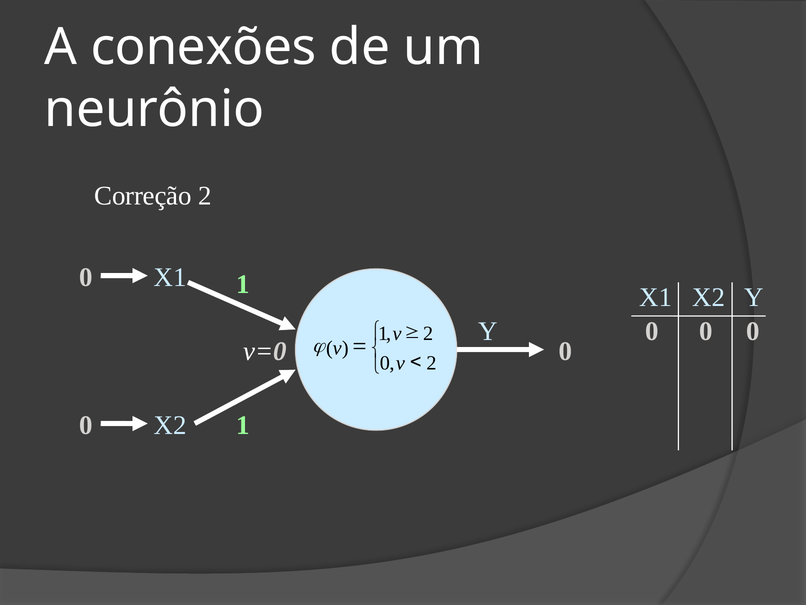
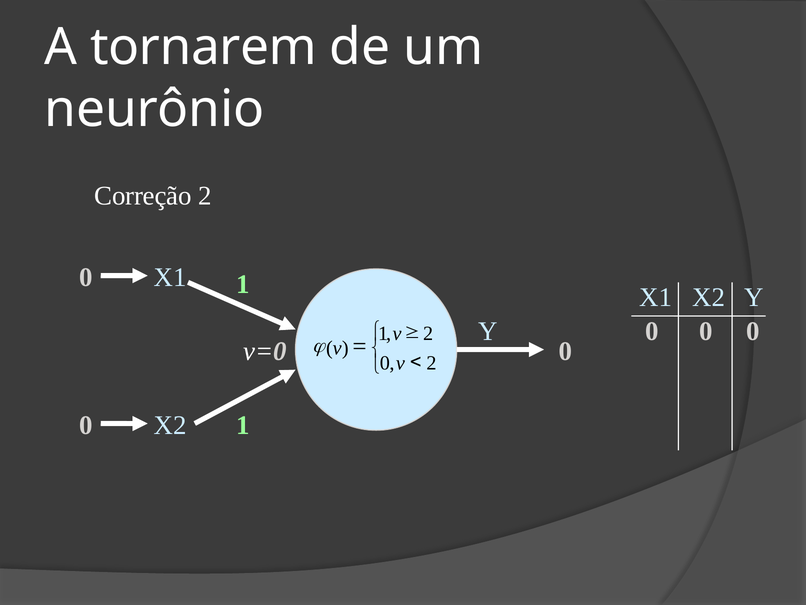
conexões: conexões -> tornarem
